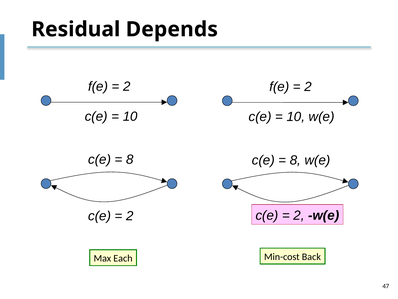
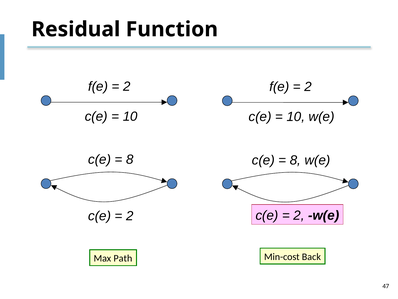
Depends: Depends -> Function
Each: Each -> Path
